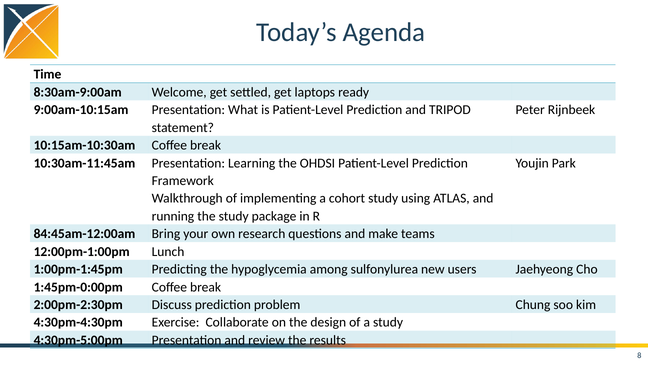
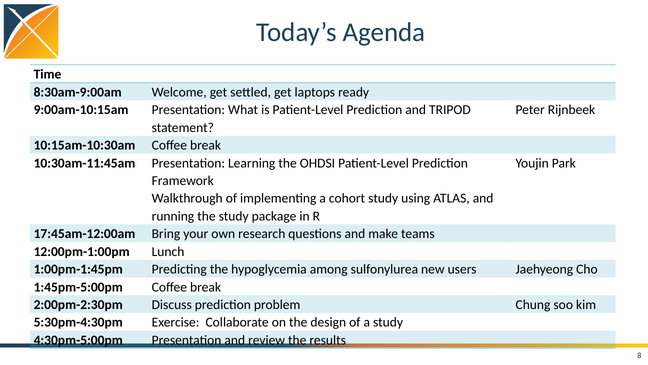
84:45am-12:00am: 84:45am-12:00am -> 17:45am-12:00am
1:45pm-0:00pm: 1:45pm-0:00pm -> 1:45pm-5:00pm
4:30pm-4:30pm: 4:30pm-4:30pm -> 5:30pm-4:30pm
